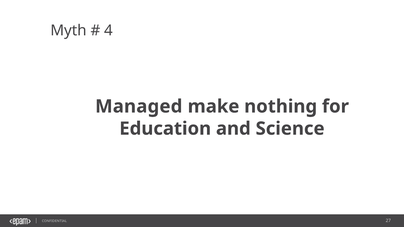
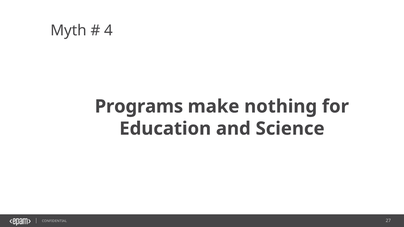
Managed: Managed -> Programs
